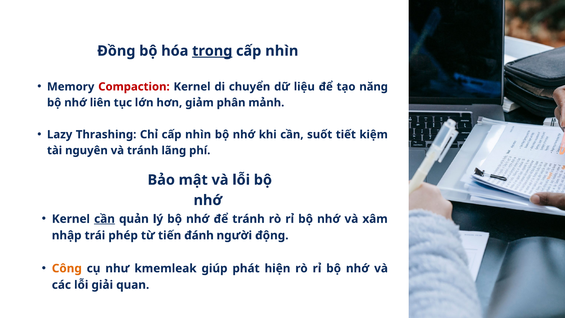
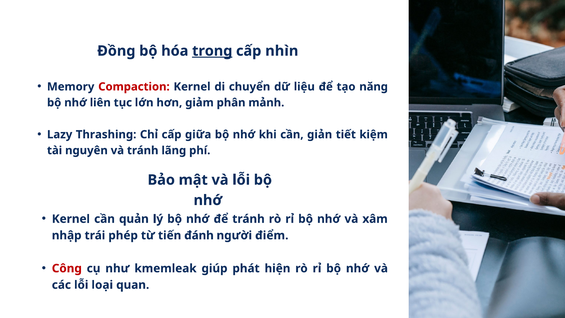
Chỉ cấp nhìn: nhìn -> giữa
suốt: suốt -> giản
cần at (105, 219) underline: present -> none
động: động -> điểm
Công colour: orange -> red
giải: giải -> loại
